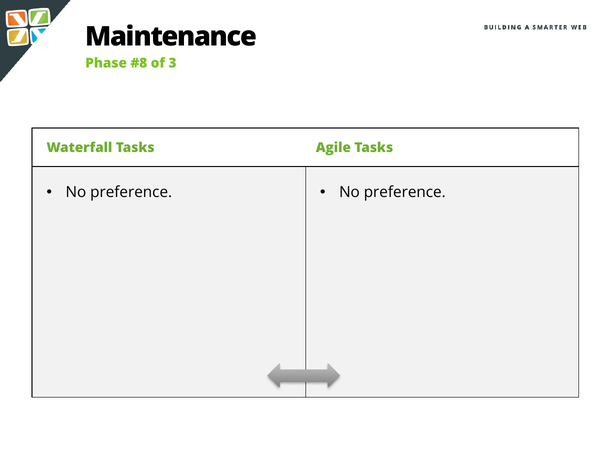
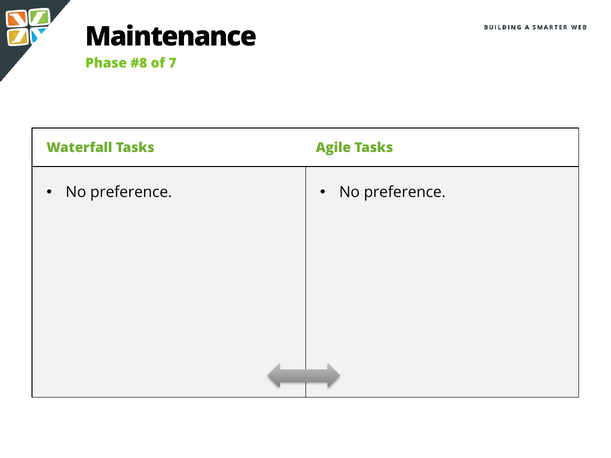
3: 3 -> 7
